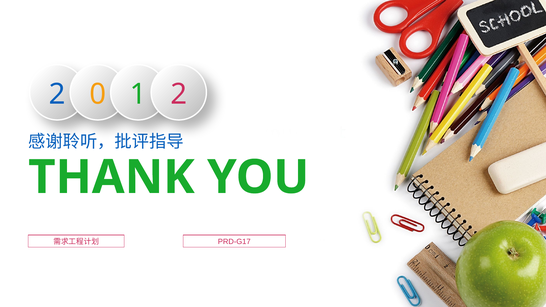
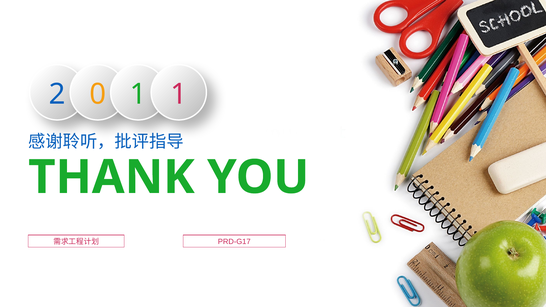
2 at (179, 94): 2 -> 1
